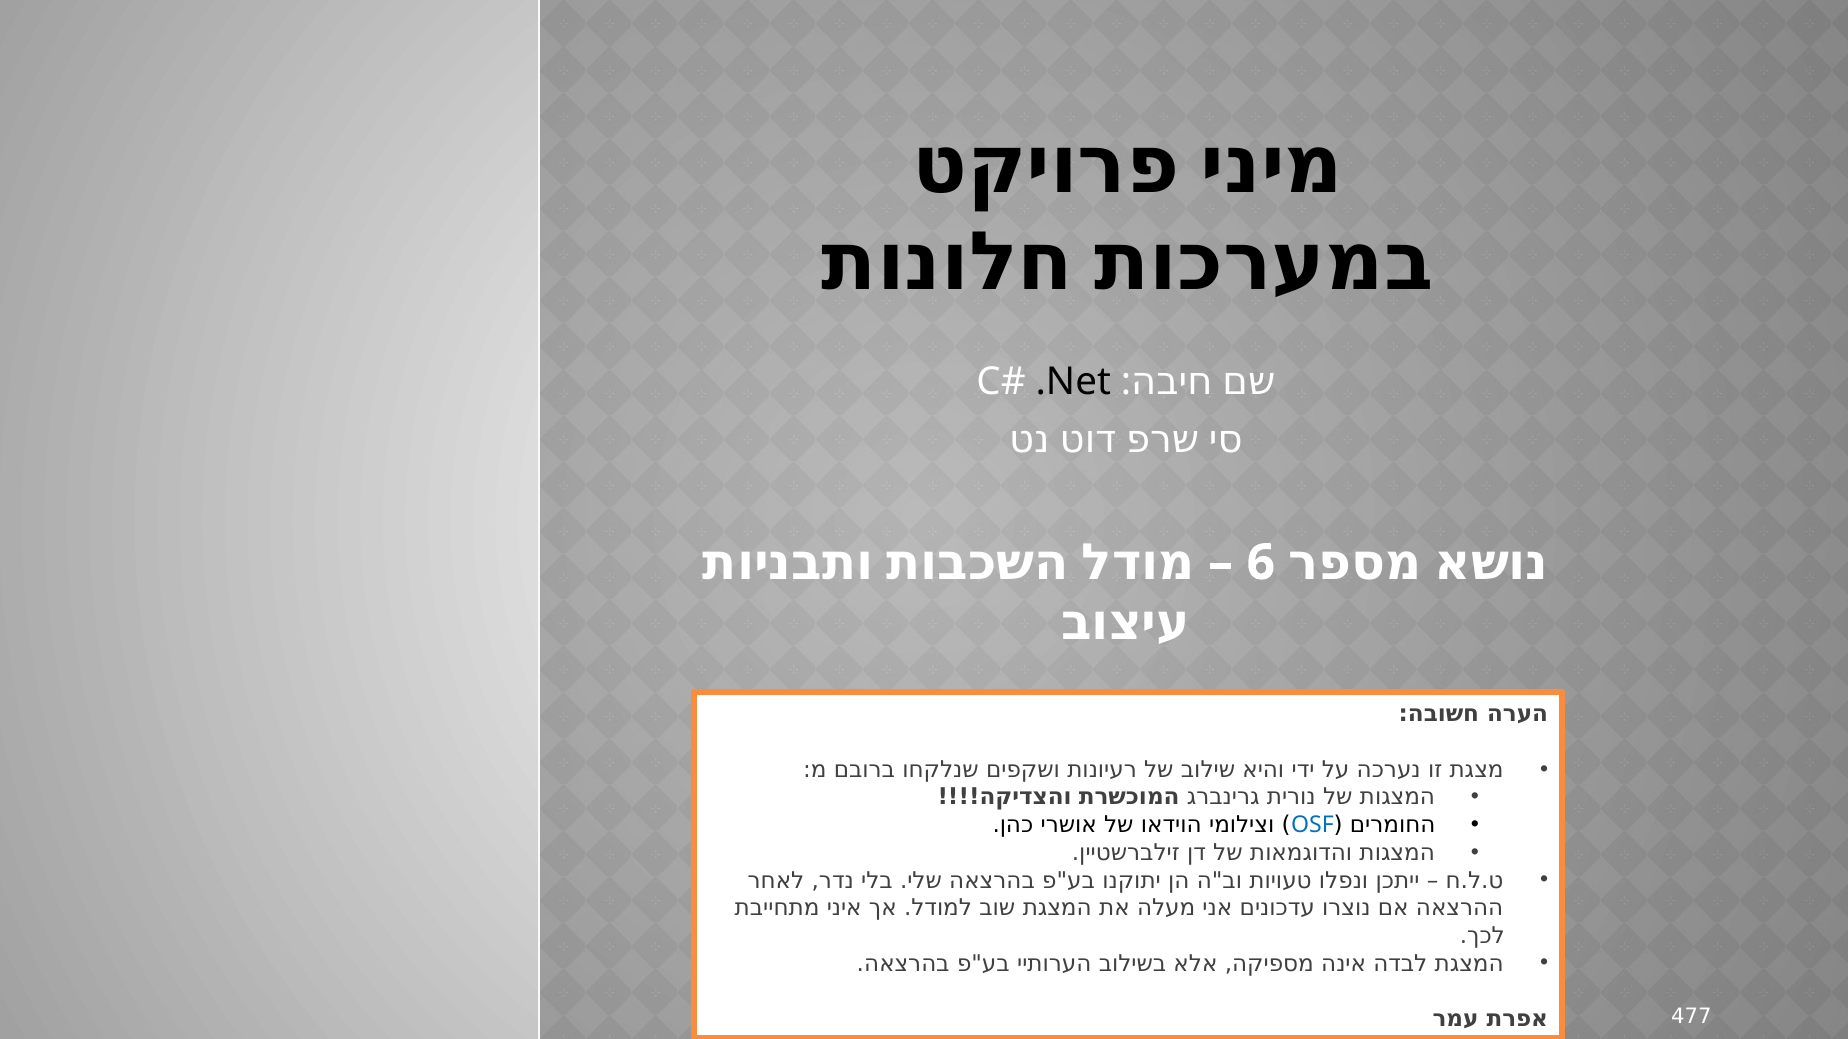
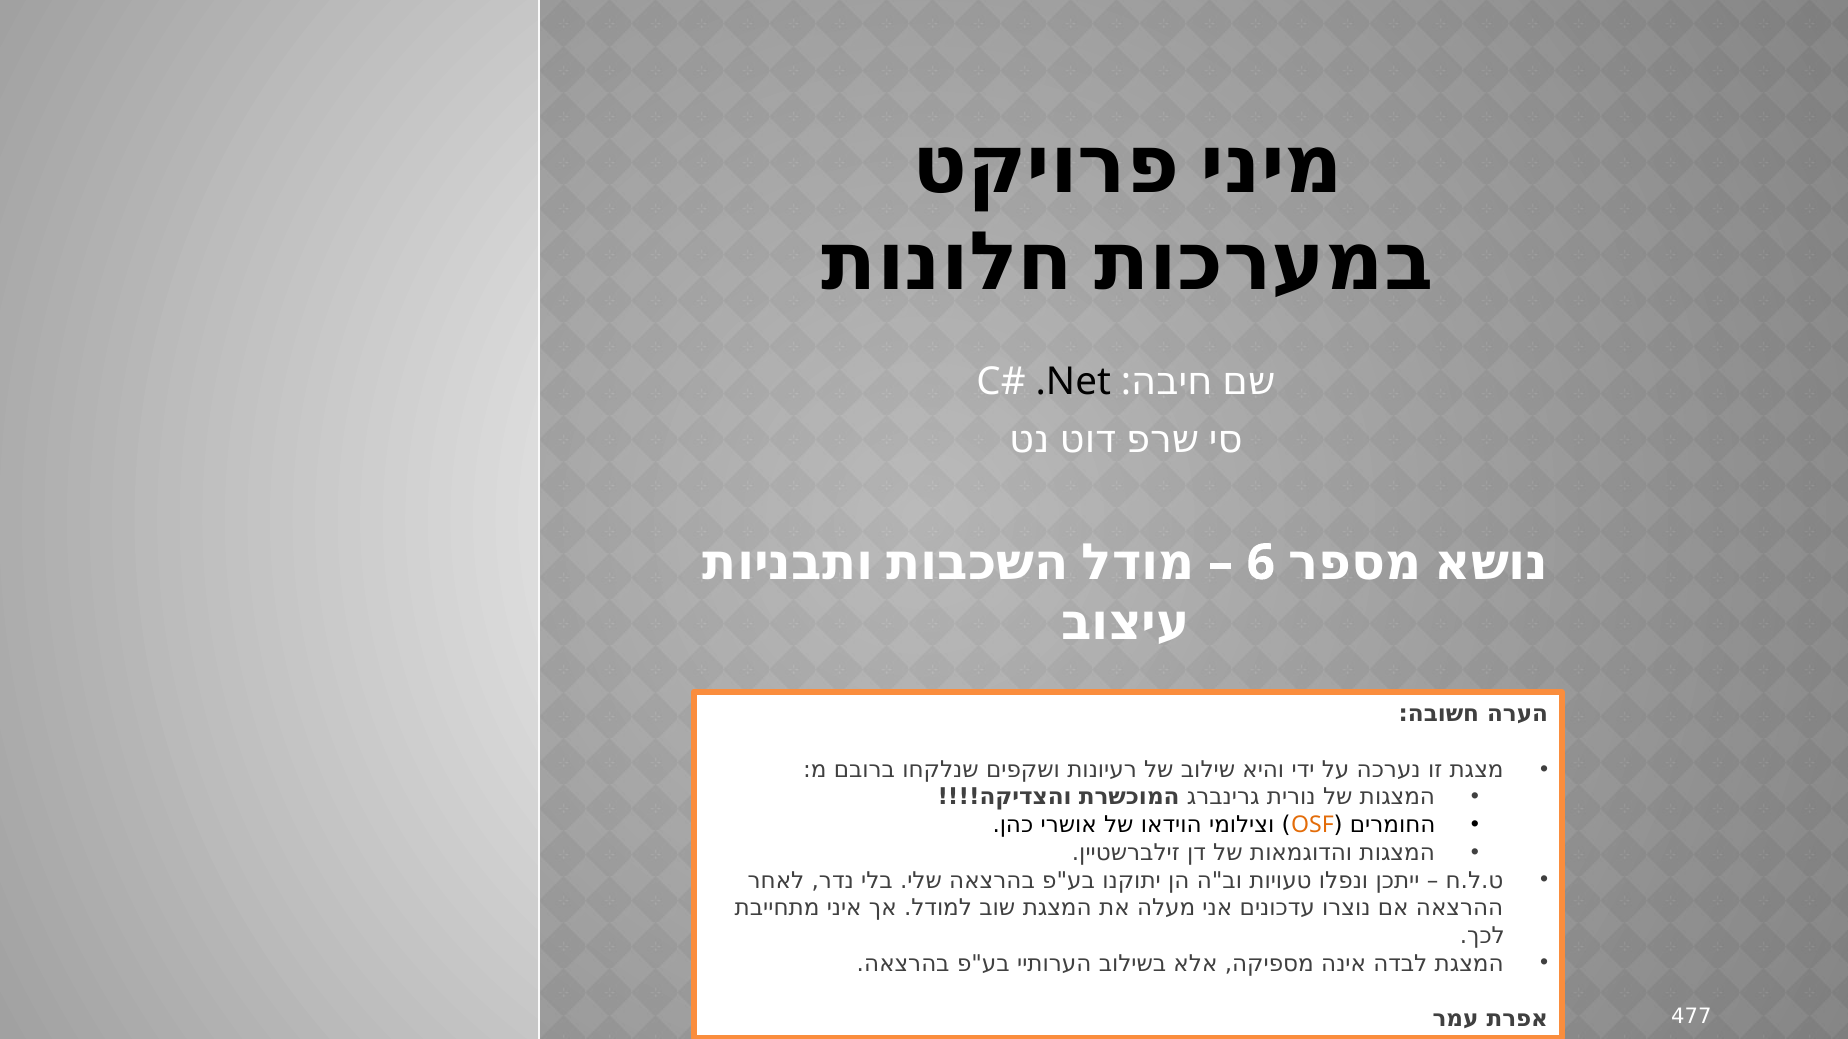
OSF colour: blue -> orange
